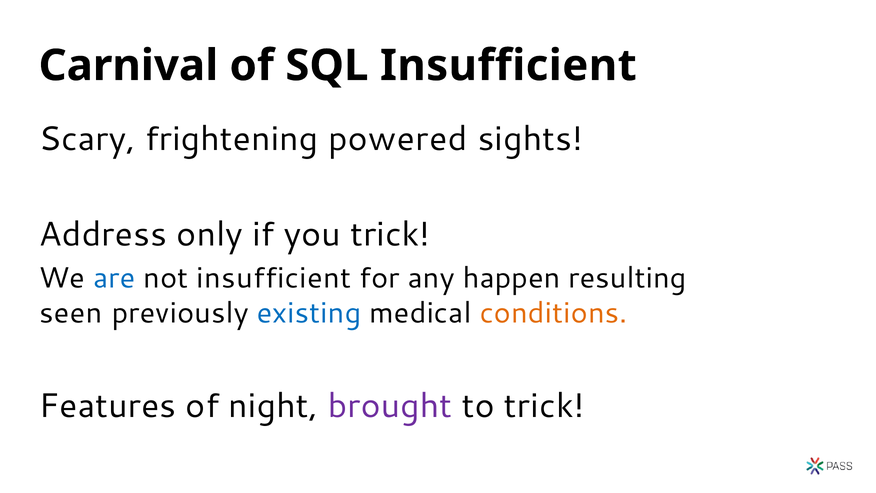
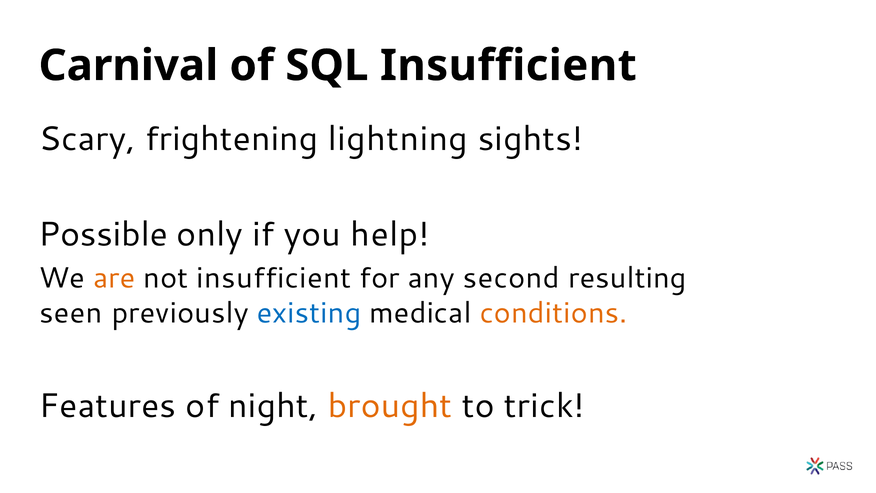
powered: powered -> lightning
Address: Address -> Possible
you trick: trick -> help
are colour: blue -> orange
happen: happen -> second
brought colour: purple -> orange
